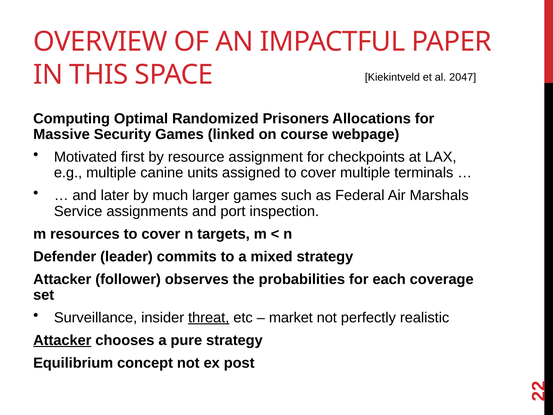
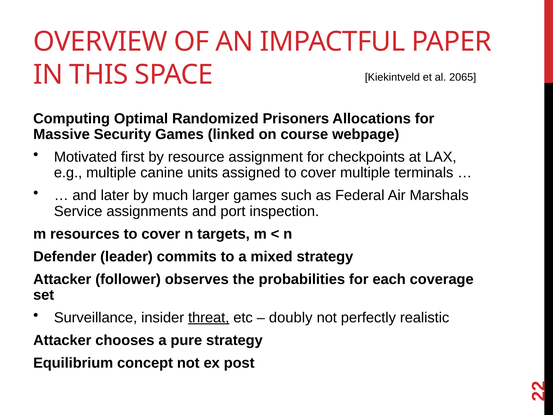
2047: 2047 -> 2065
market: market -> doubly
Attacker at (62, 340) underline: present -> none
